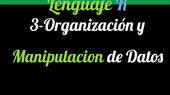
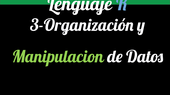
Lenguaje colour: light green -> white
